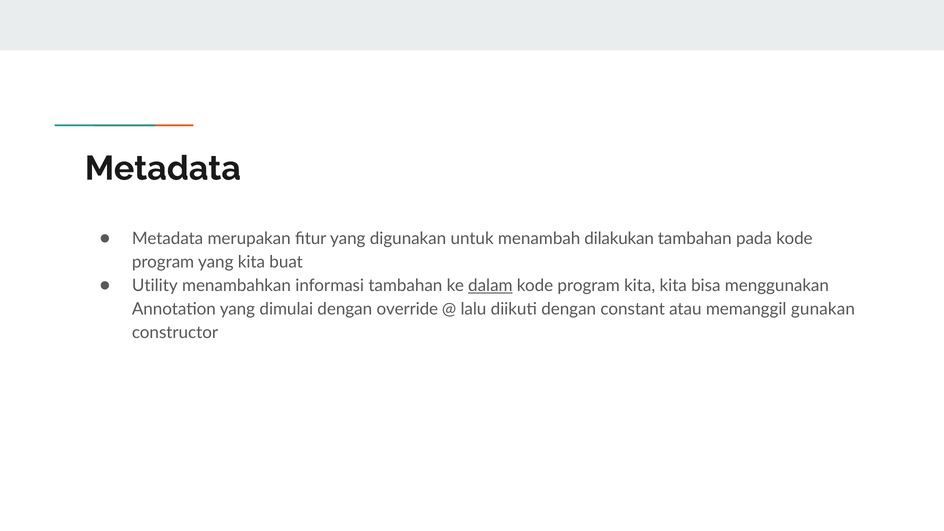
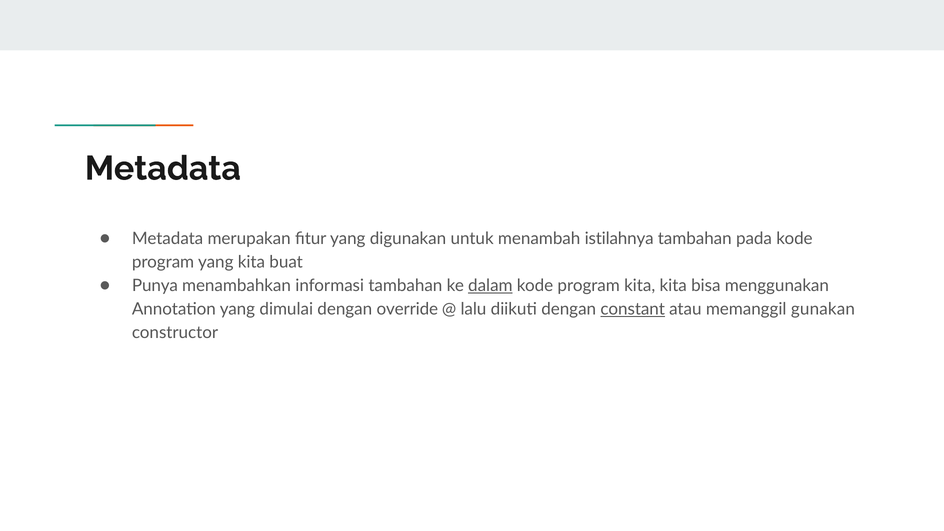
dilakukan: dilakukan -> istilahnya
Utility: Utility -> Punya
constant underline: none -> present
